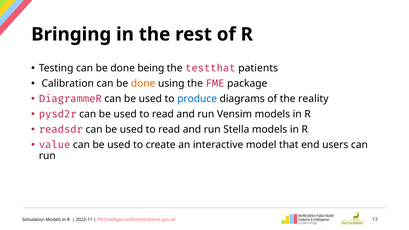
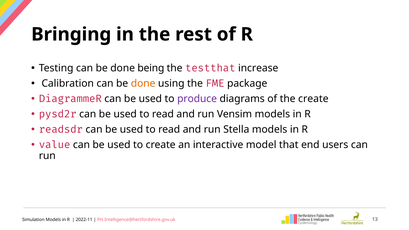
patients: patients -> increase
produce colour: blue -> purple
the reality: reality -> create
